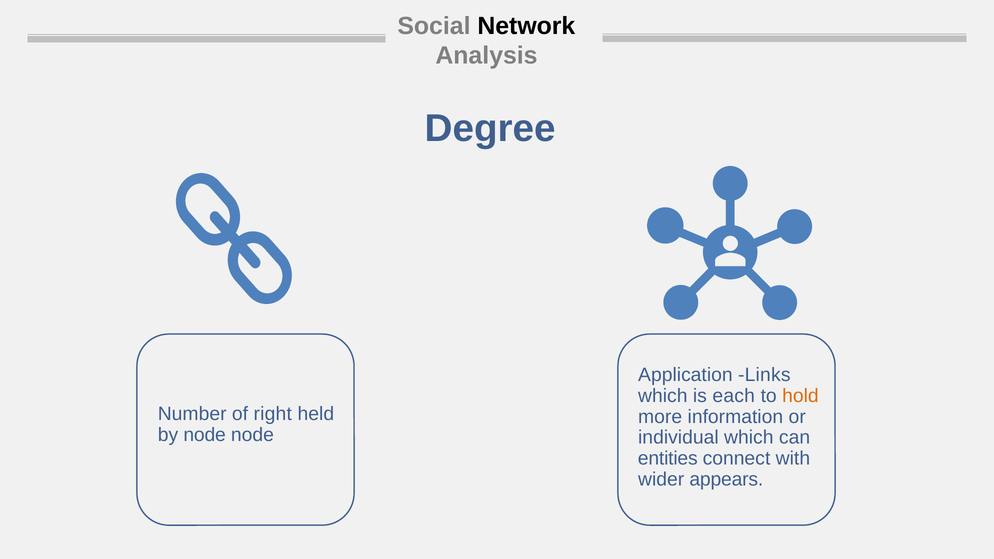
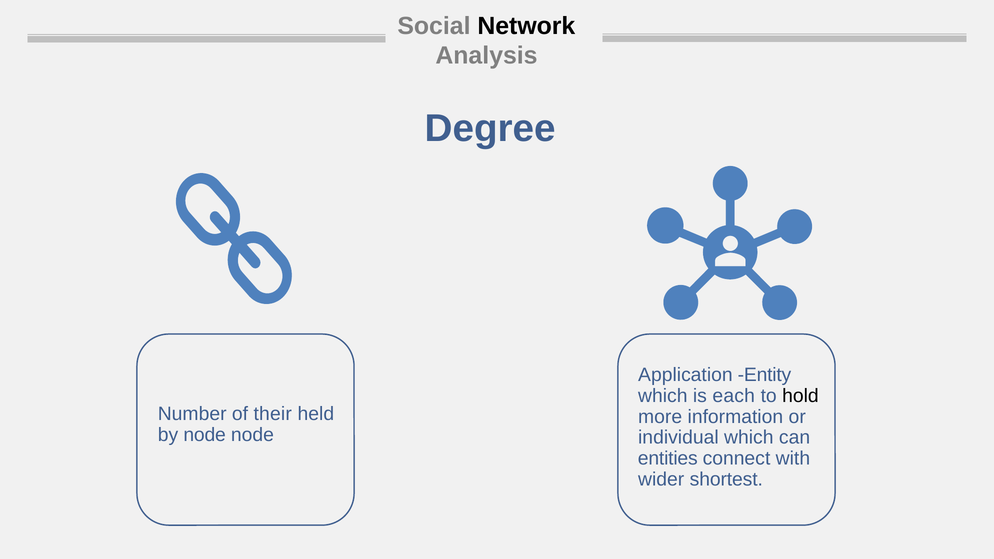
Links: Links -> Entity
hold colour: orange -> black
right: right -> their
appears: appears -> shortest
